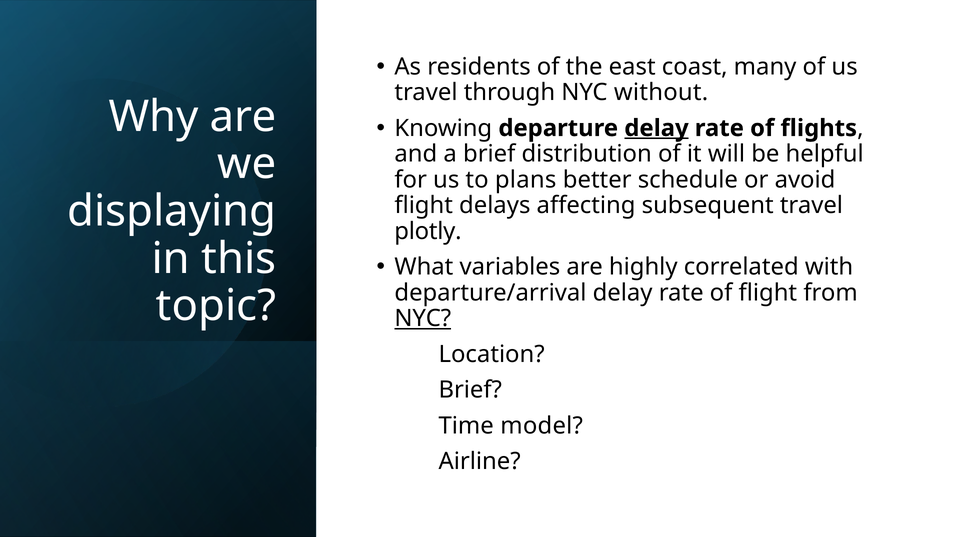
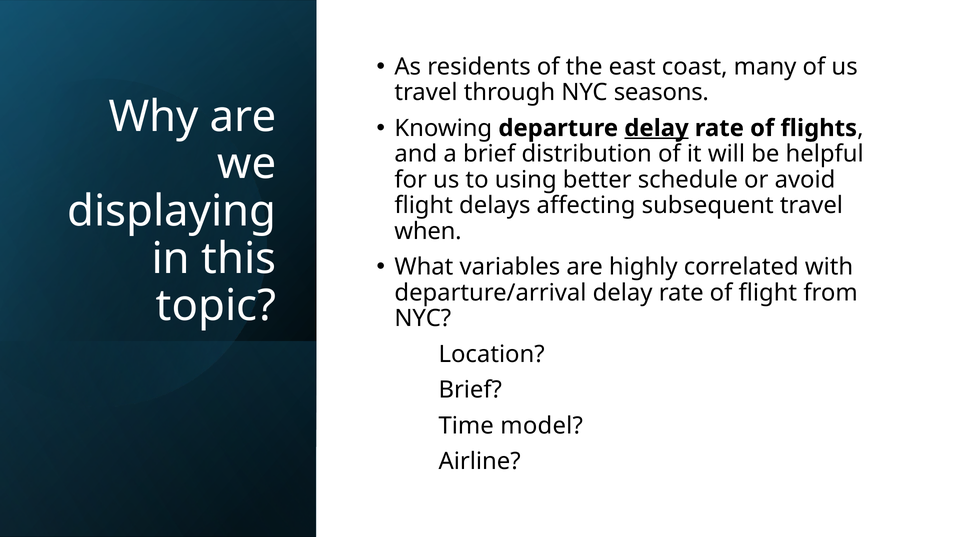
without: without -> seasons
plans: plans -> using
plotly: plotly -> when
NYC at (423, 319) underline: present -> none
